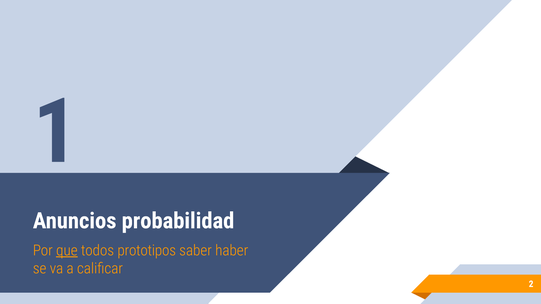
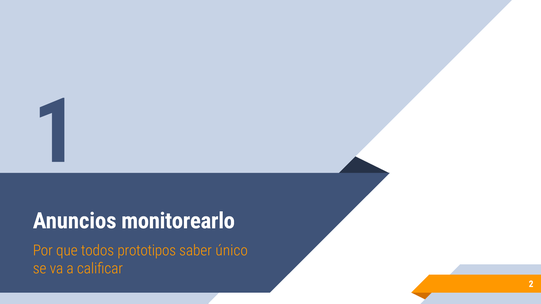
probabilidad: probabilidad -> monitorearlo
que underline: present -> none
haber: haber -> único
